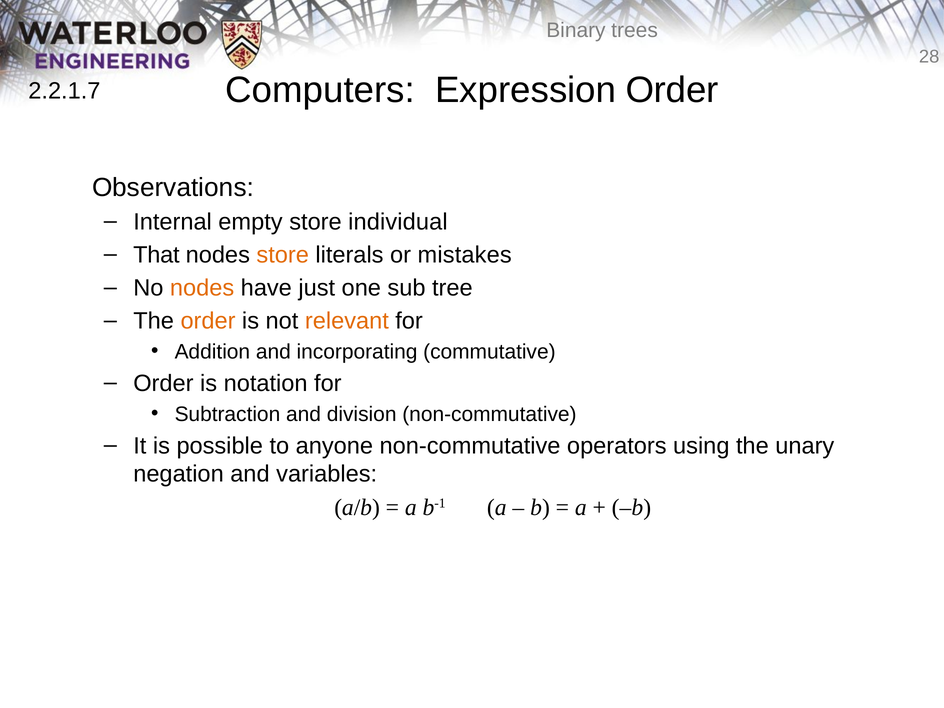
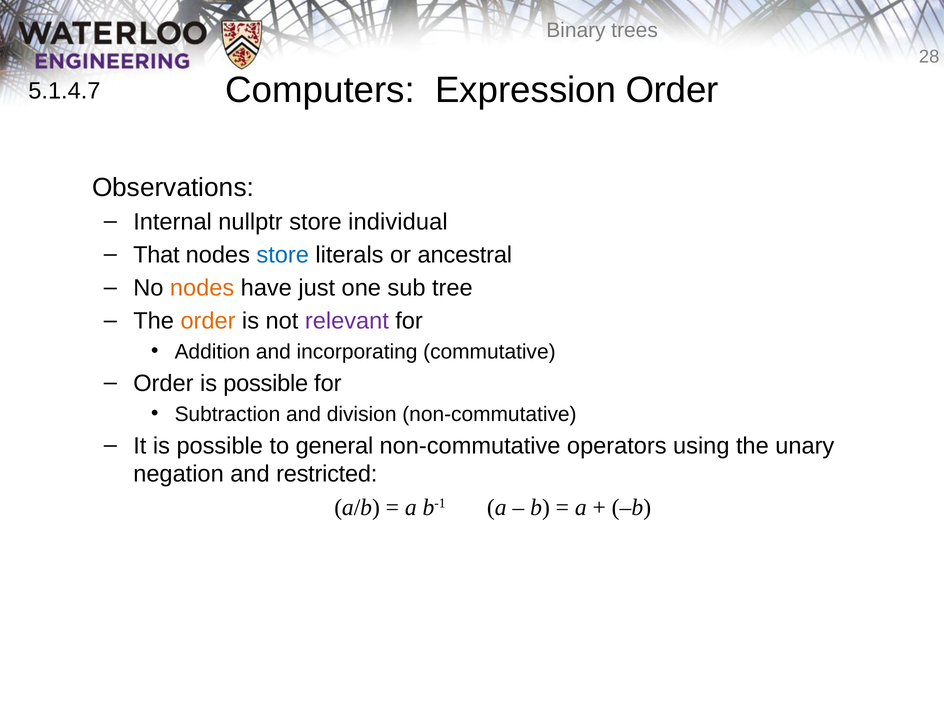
2.2.1.7: 2.2.1.7 -> 5.1.4.7
empty: empty -> nullptr
store at (283, 255) colour: orange -> blue
mistakes: mistakes -> ancestral
relevant colour: orange -> purple
Order is notation: notation -> possible
anyone: anyone -> general
variables: variables -> restricted
